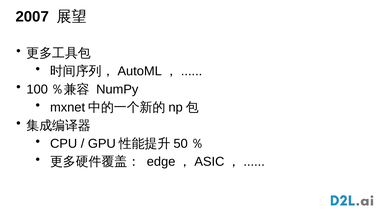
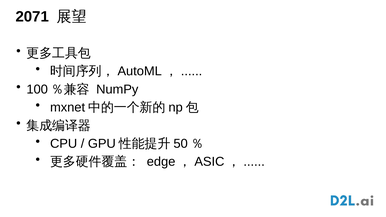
2007: 2007 -> 2071
